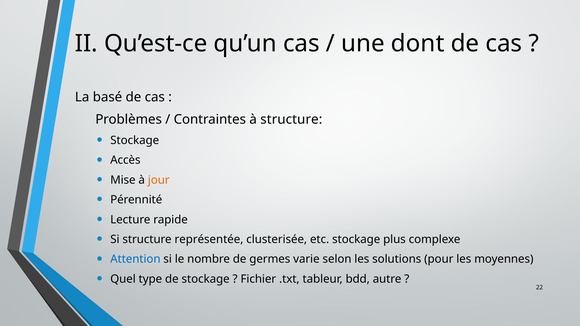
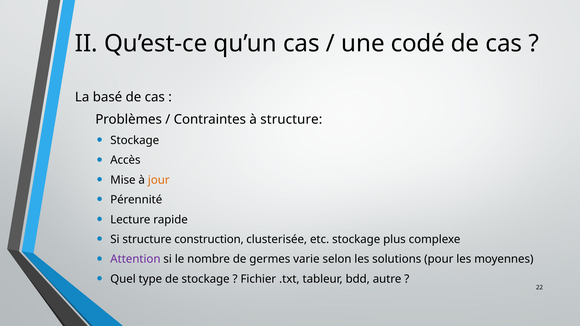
dont: dont -> codé
représentée: représentée -> construction
Attention colour: blue -> purple
